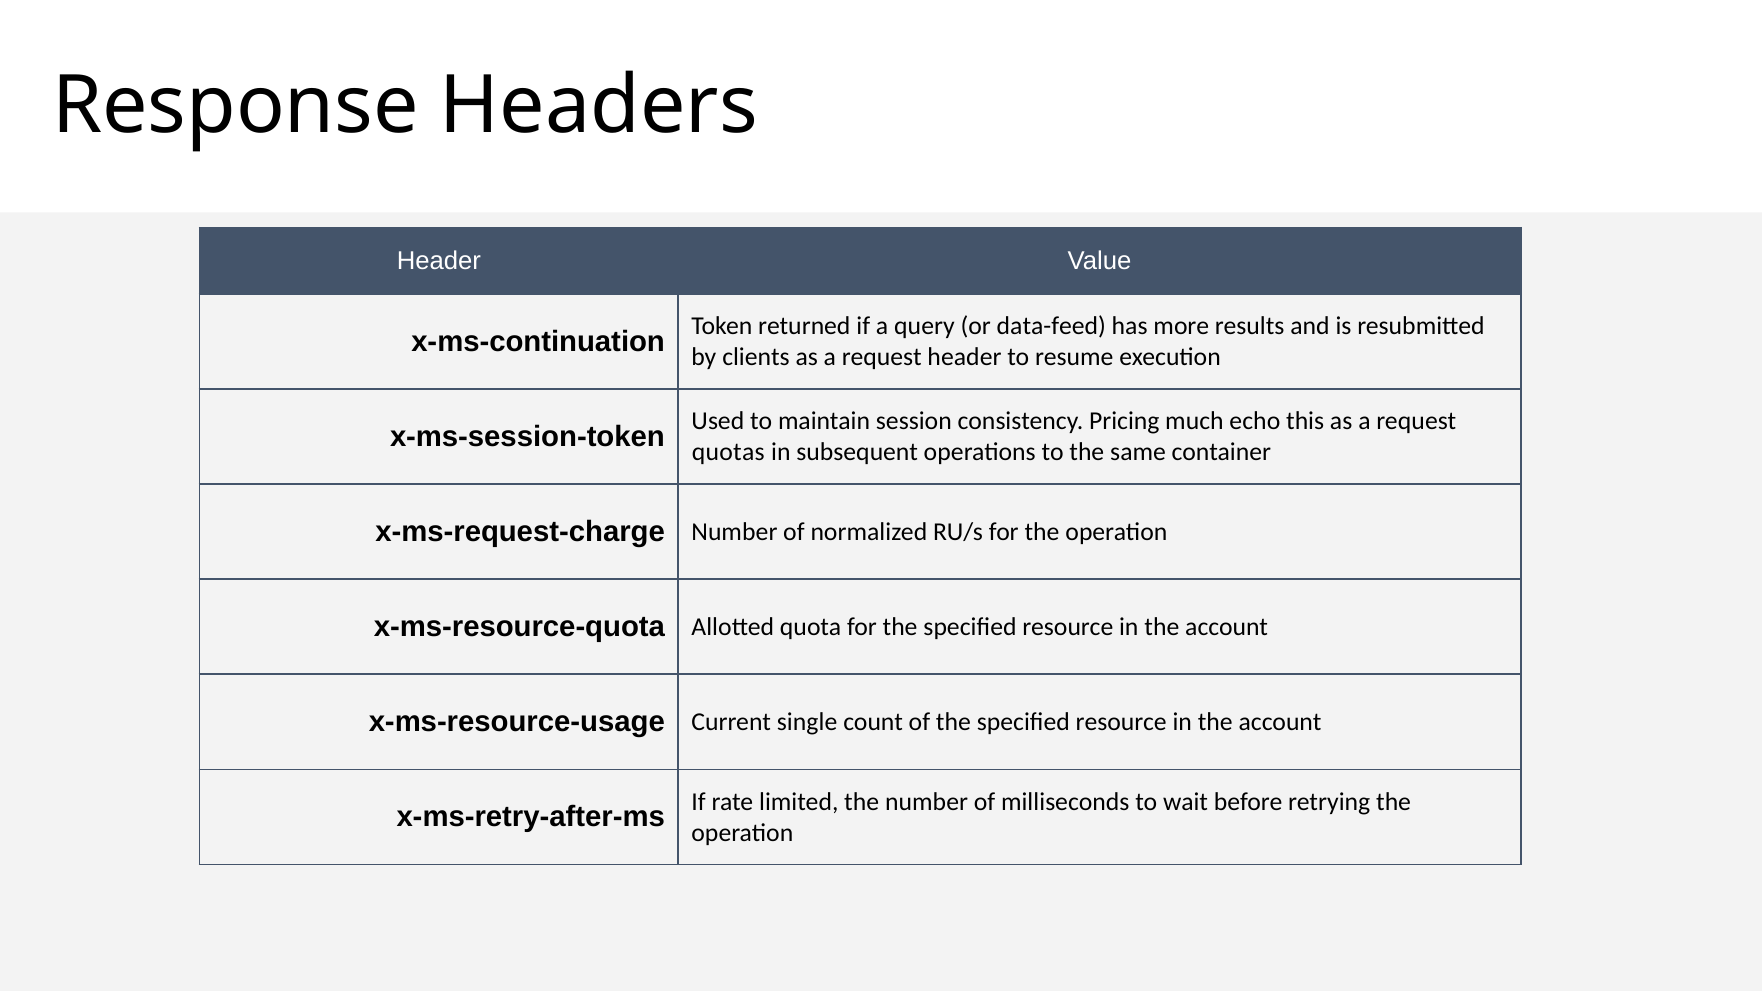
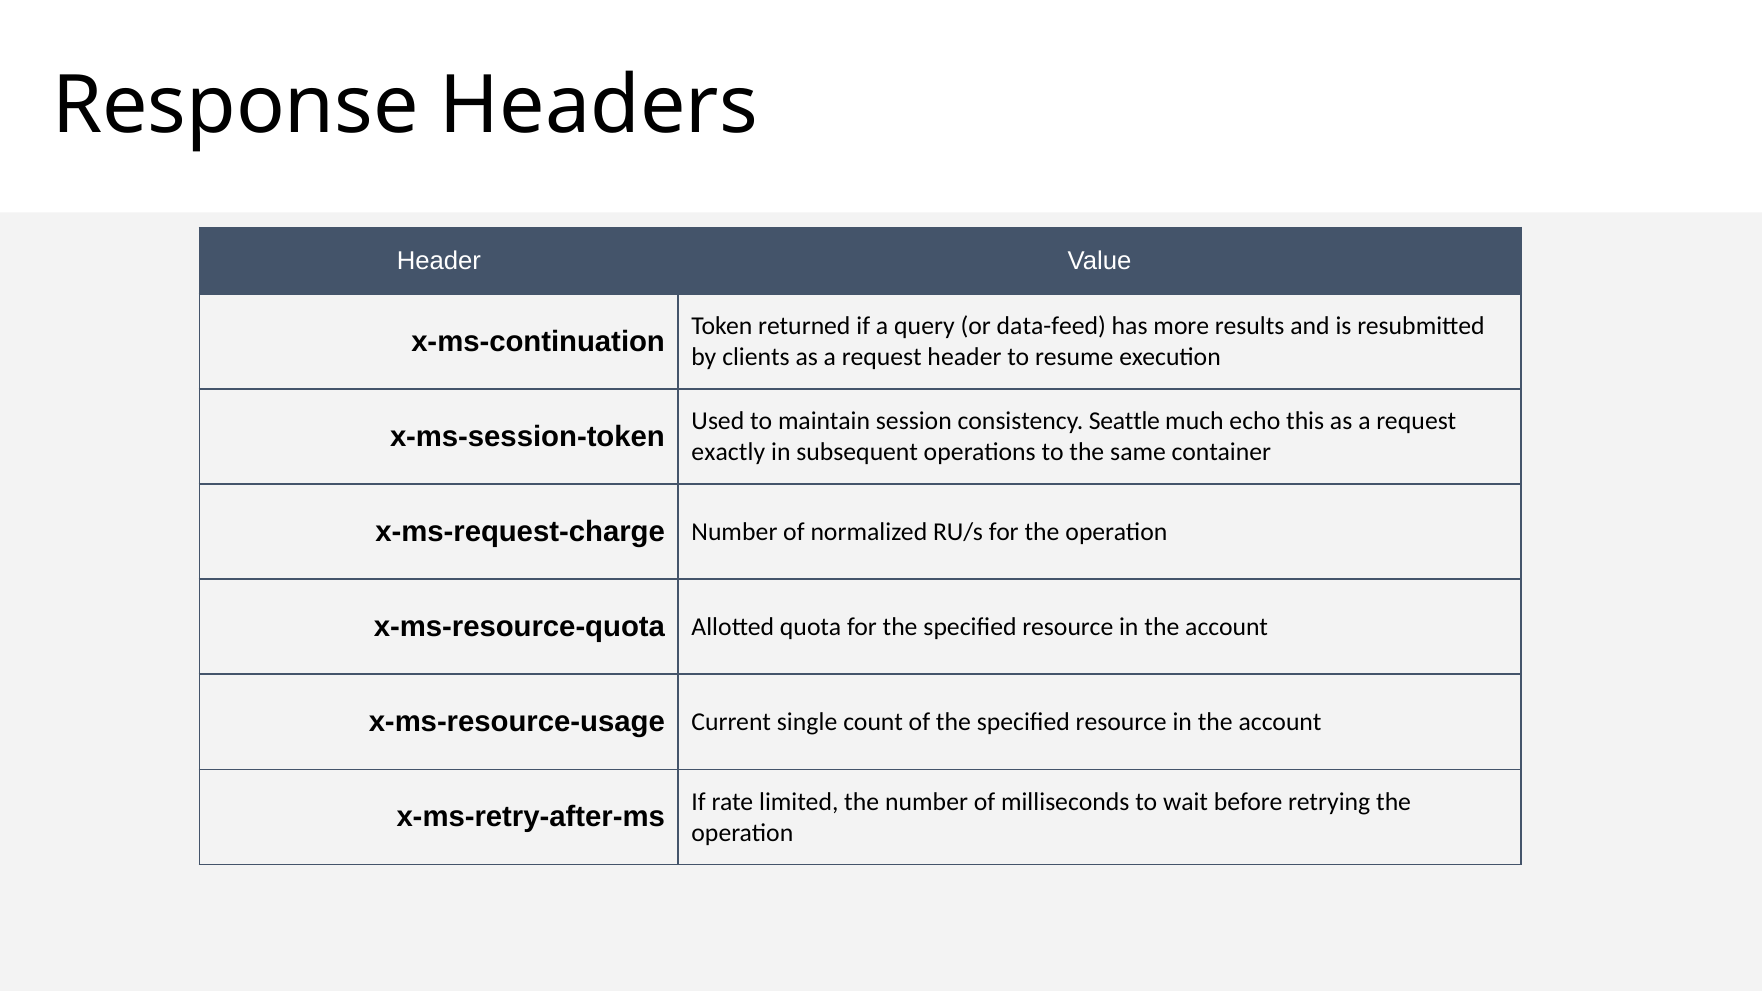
Pricing: Pricing -> Seattle
quotas: quotas -> exactly
